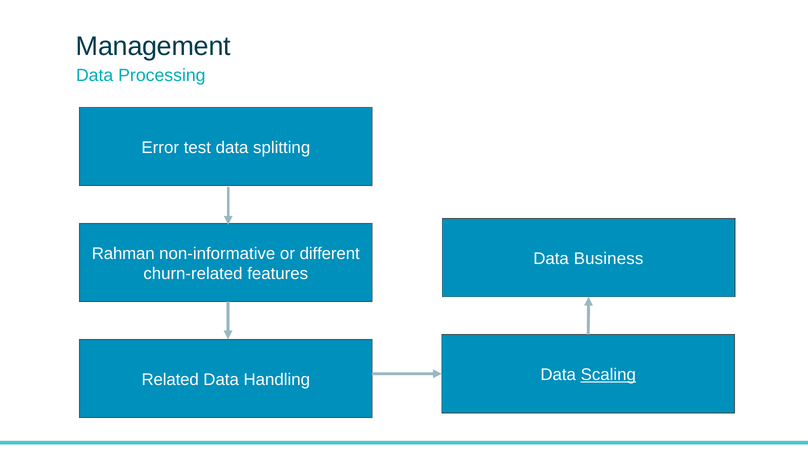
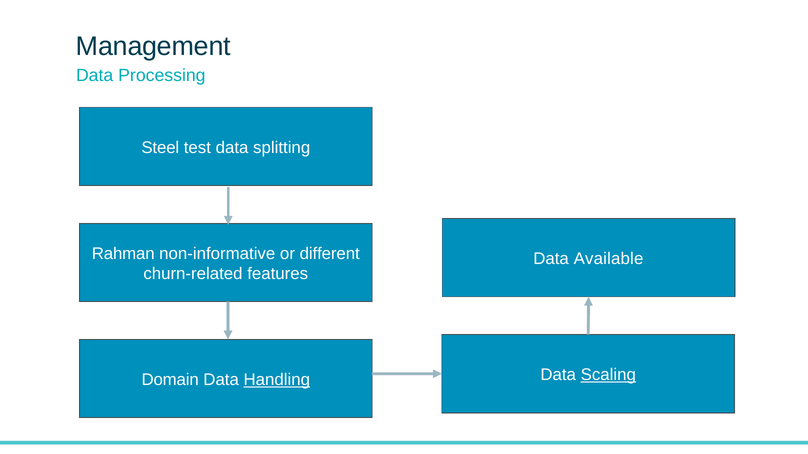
Error: Error -> Steel
Business: Business -> Available
Related: Related -> Domain
Handling underline: none -> present
